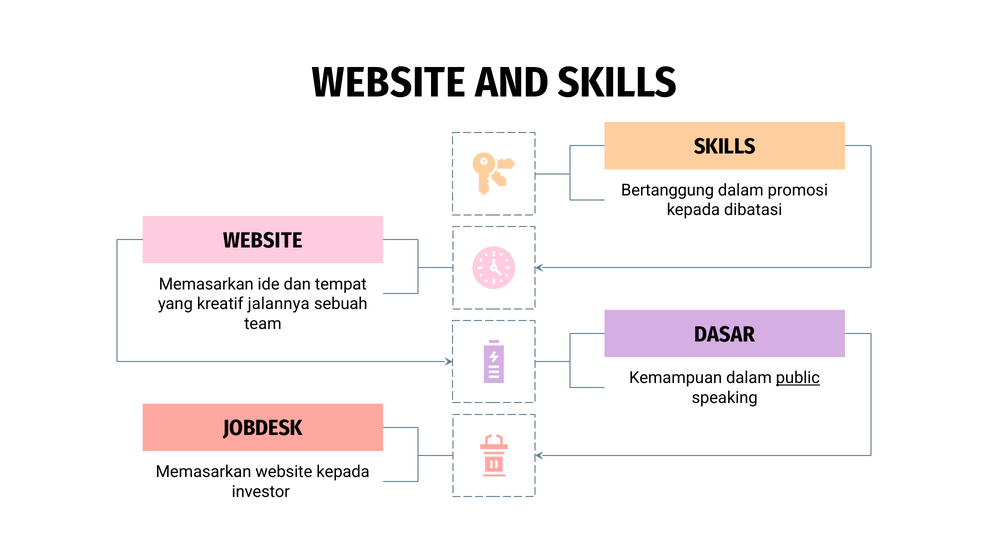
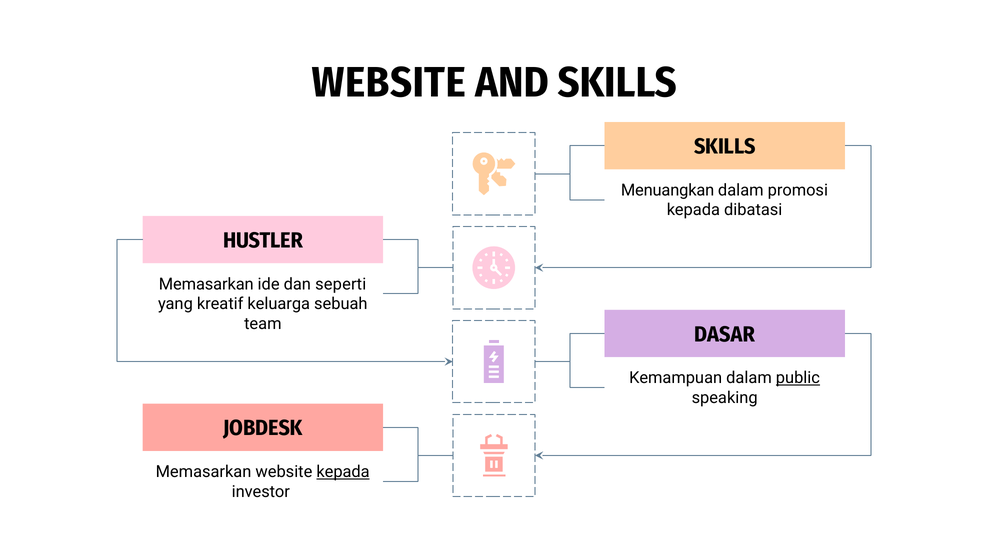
Bertanggung: Bertanggung -> Menuangkan
WEBSITE at (263, 240): WEBSITE -> HUSTLER
tempat: tempat -> seperti
jalannya: jalannya -> keluarga
kepada at (343, 472) underline: none -> present
